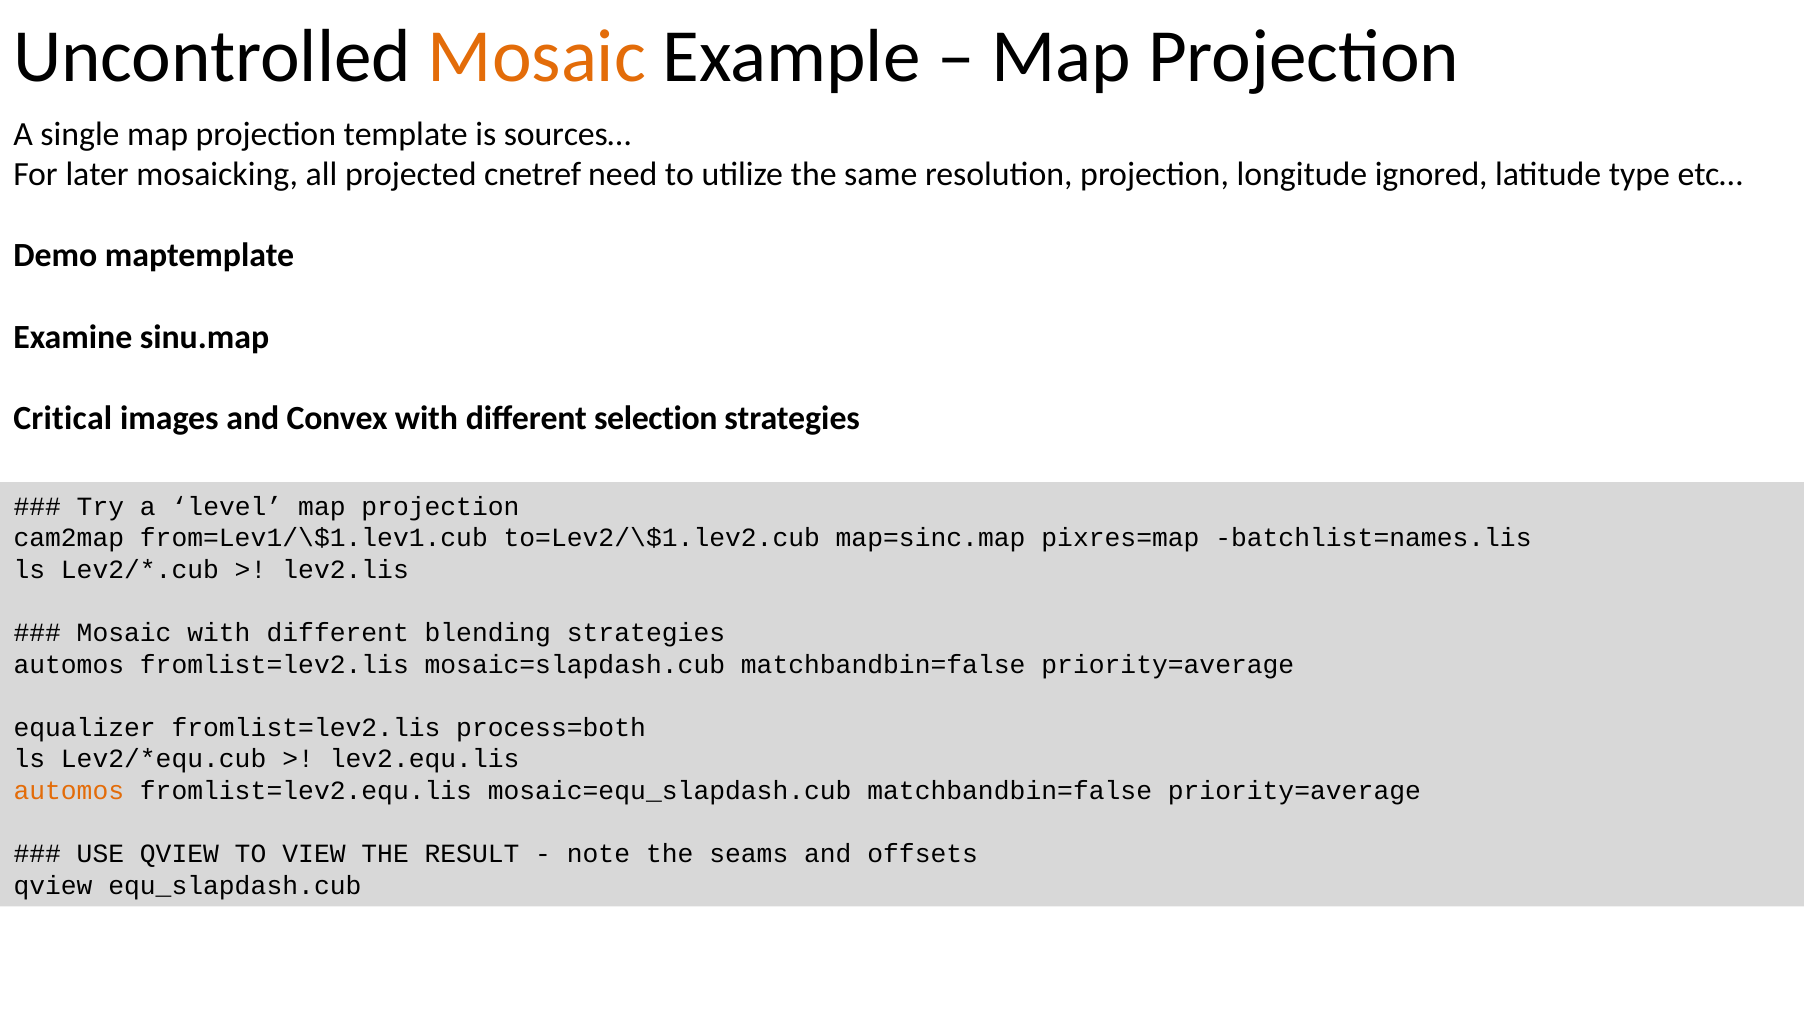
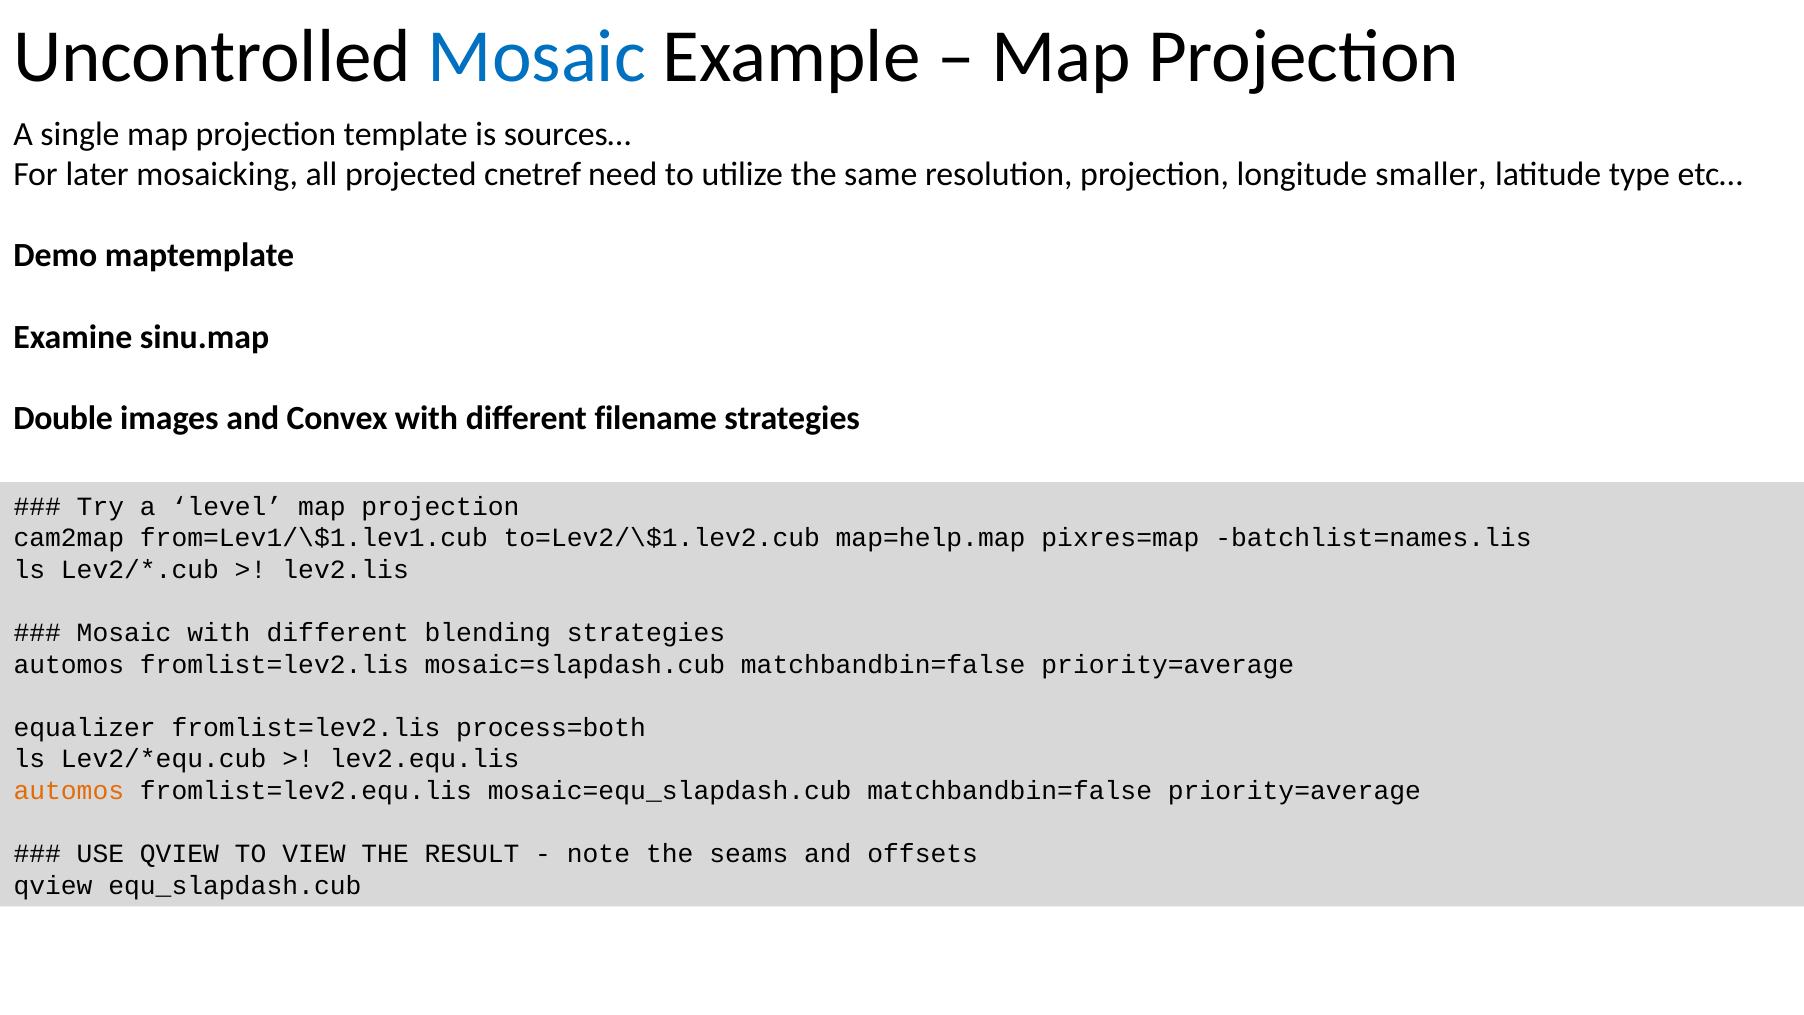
Mosaic at (537, 57) colour: orange -> blue
ignored: ignored -> smaller
Critical: Critical -> Double
selection: selection -> filename
map=sinc.map: map=sinc.map -> map=help.map
